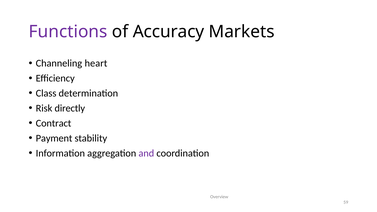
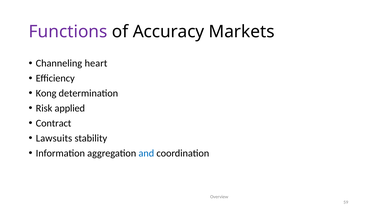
Class: Class -> Kong
directly: directly -> applied
Payment: Payment -> Lawsuits
and colour: purple -> blue
